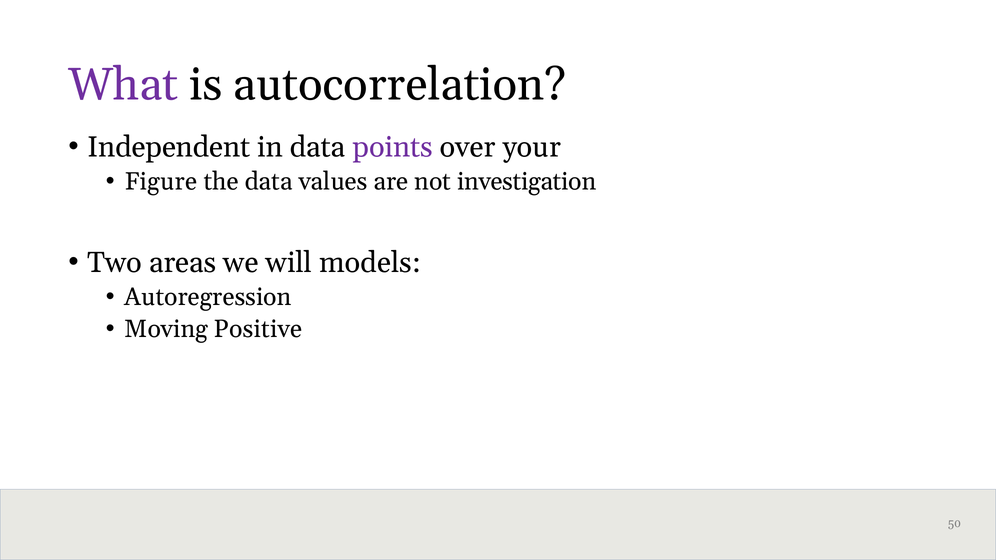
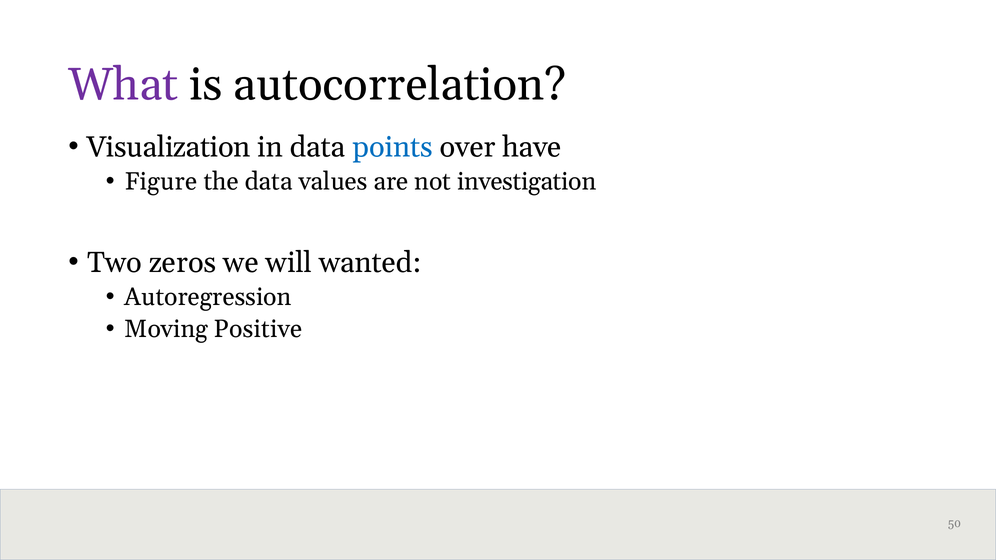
Independent: Independent -> Visualization
points colour: purple -> blue
your: your -> have
areas: areas -> zeros
models: models -> wanted
